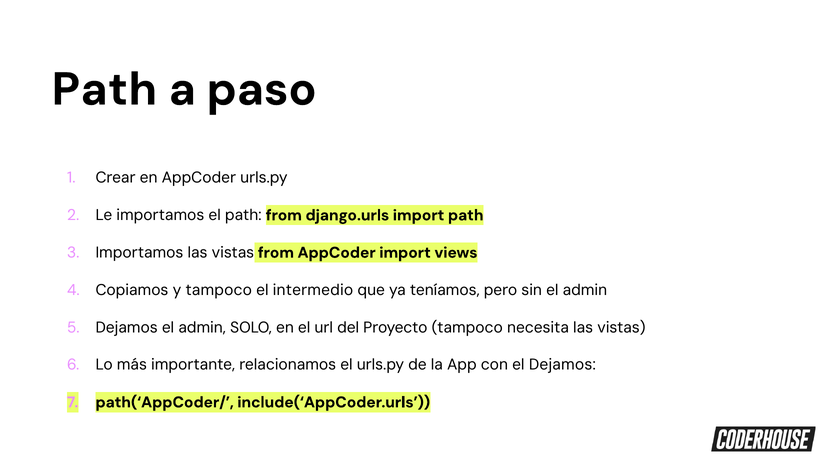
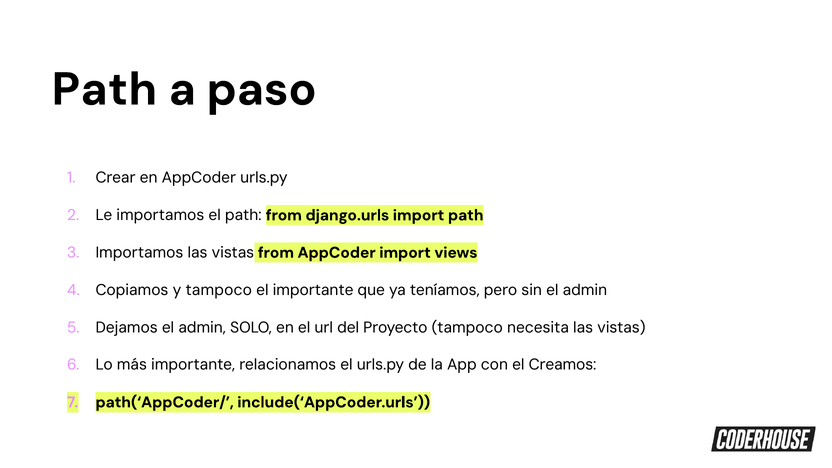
el intermedio: intermedio -> importante
el Dejamos: Dejamos -> Creamos
